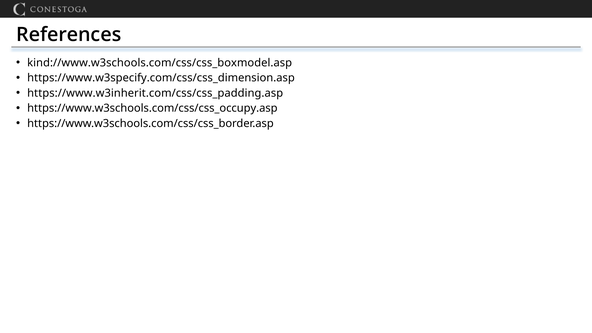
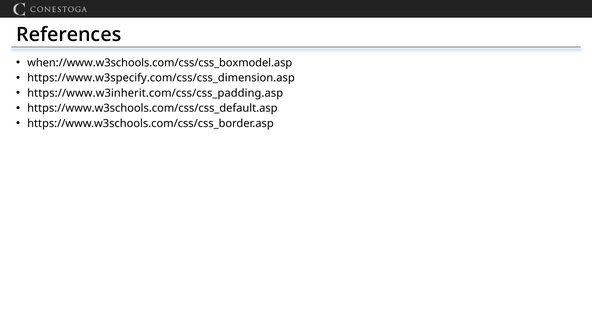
kind://www.w3schools.com/css/css_boxmodel.asp: kind://www.w3schools.com/css/css_boxmodel.asp -> when://www.w3schools.com/css/css_boxmodel.asp
https://www.w3schools.com/css/css_occupy.asp: https://www.w3schools.com/css/css_occupy.asp -> https://www.w3schools.com/css/css_default.asp
